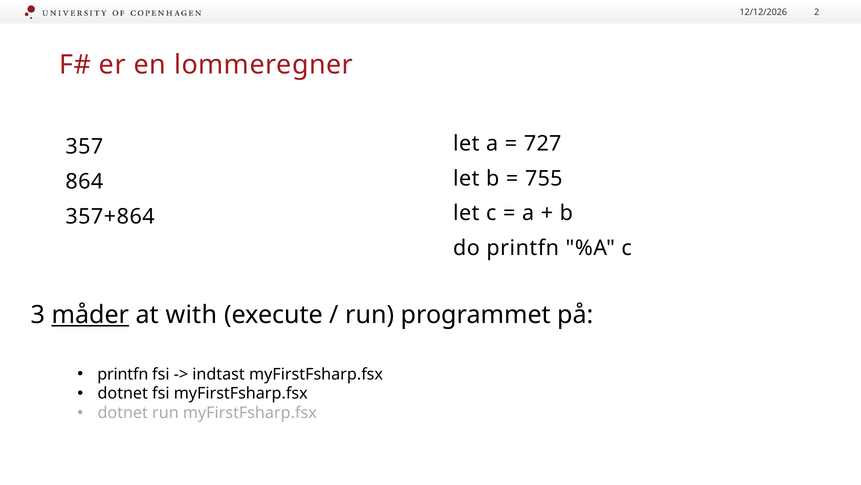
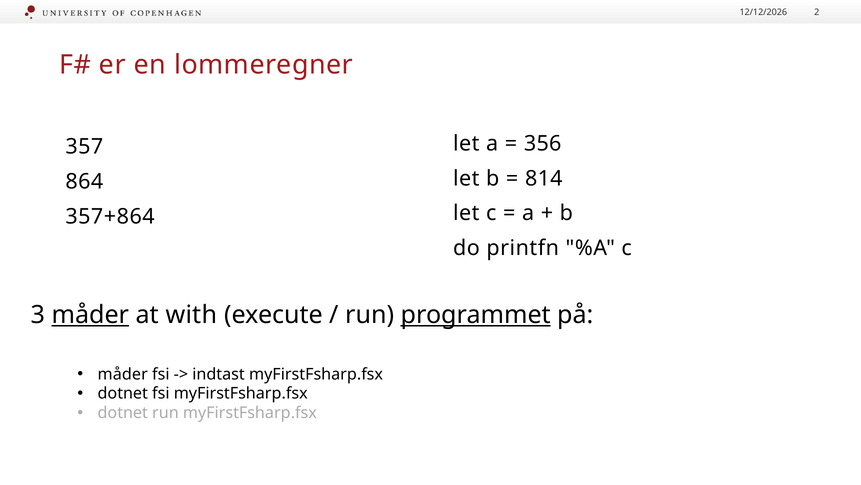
727: 727 -> 356
755: 755 -> 814
programmet underline: none -> present
printfn at (123, 374): printfn -> måder
